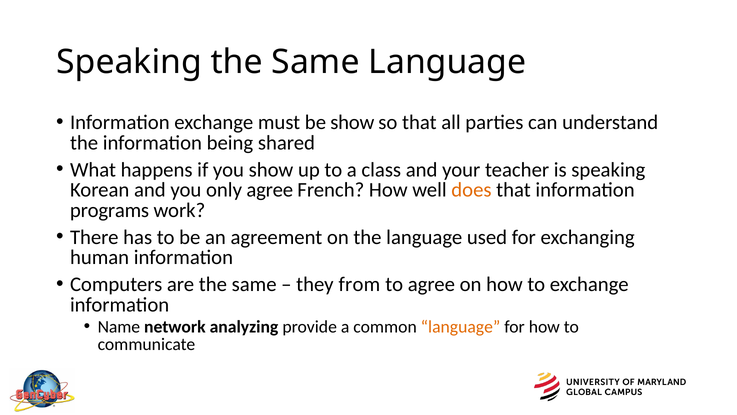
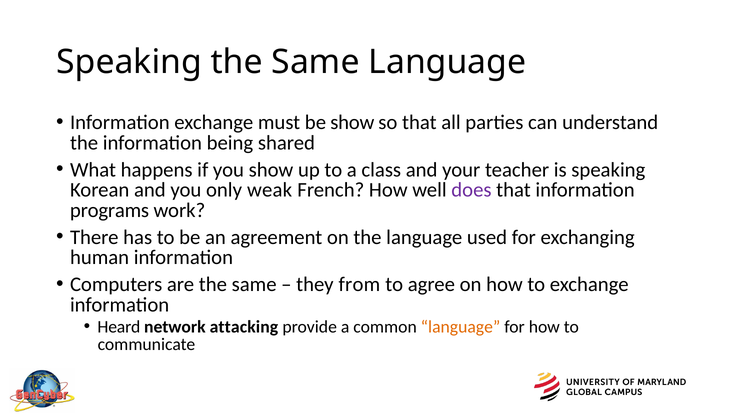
only agree: agree -> weak
does colour: orange -> purple
Name: Name -> Heard
analyzing: analyzing -> attacking
